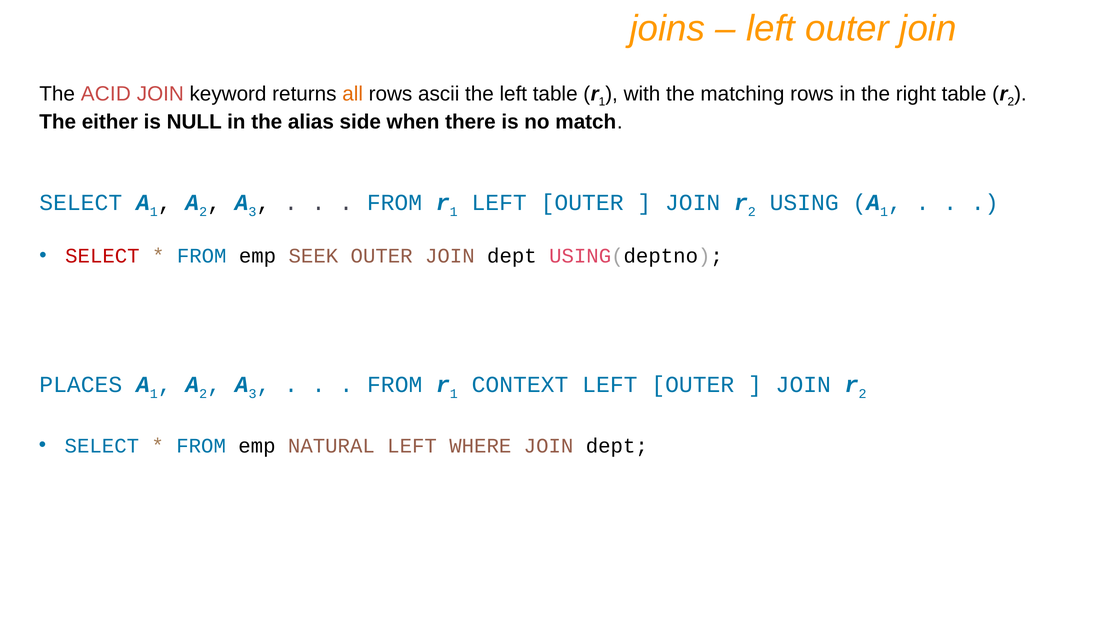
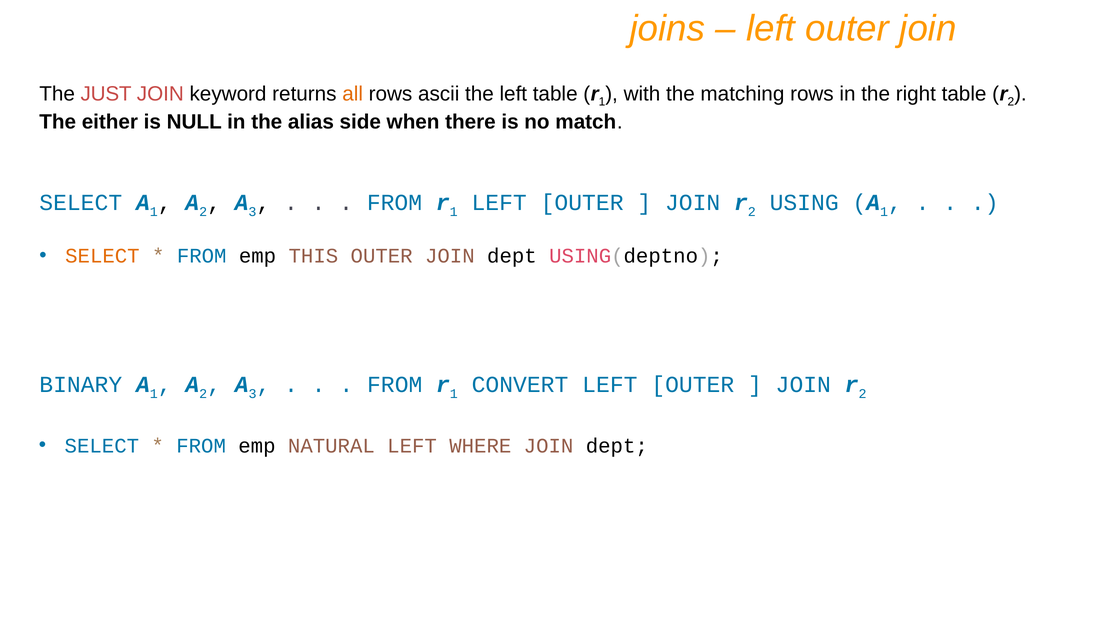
ACID: ACID -> JUST
SELECT at (102, 256) colour: red -> orange
SEEK: SEEK -> THIS
PLACES: PLACES -> BINARY
CONTEXT: CONTEXT -> CONVERT
